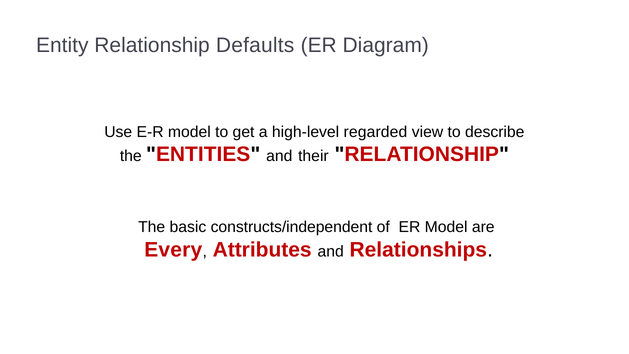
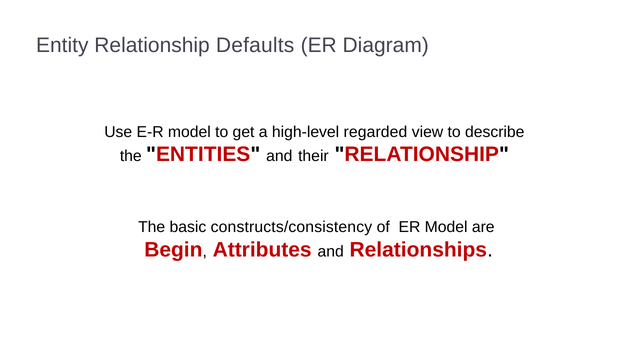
constructs/independent: constructs/independent -> constructs/consistency
Every: Every -> Begin
